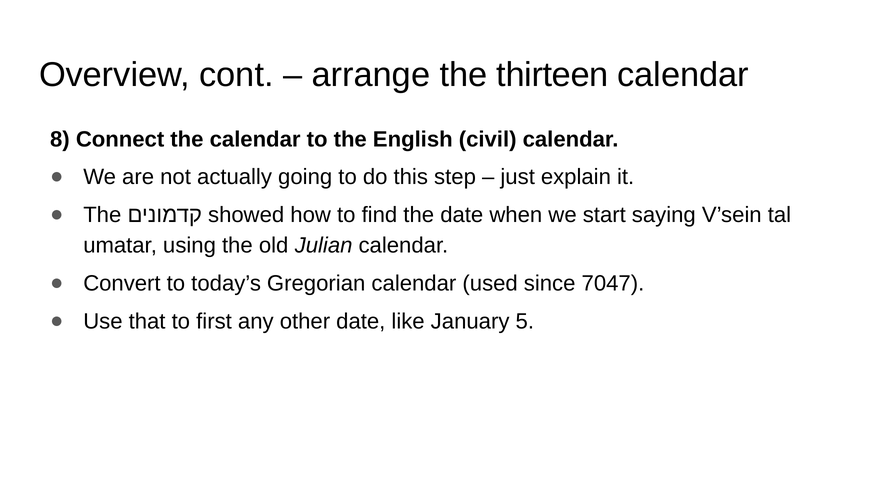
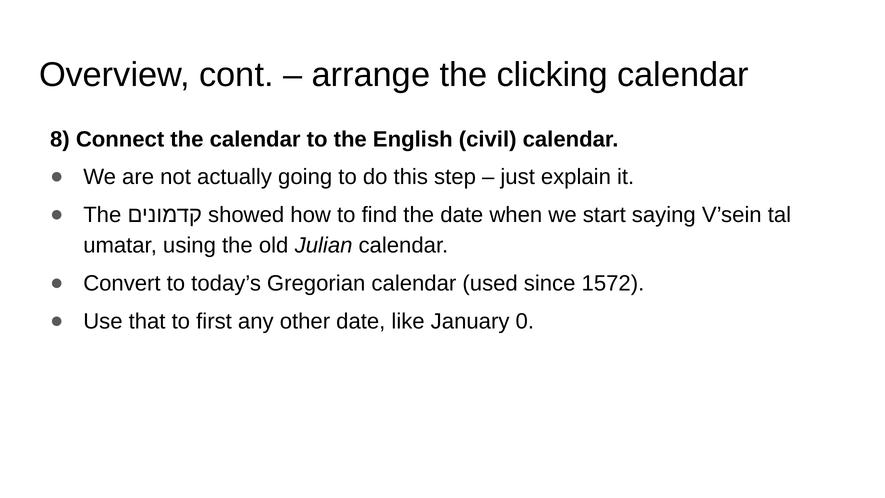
thirteen: thirteen -> clicking
7047: 7047 -> 1572
5: 5 -> 0
